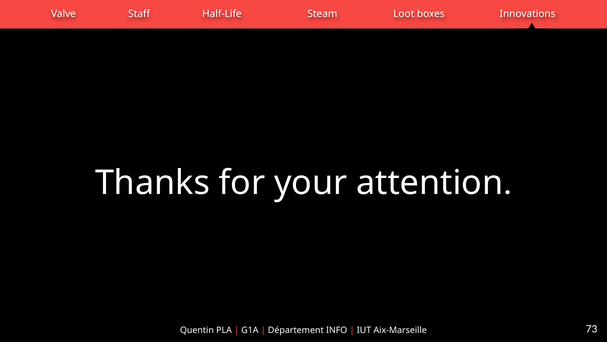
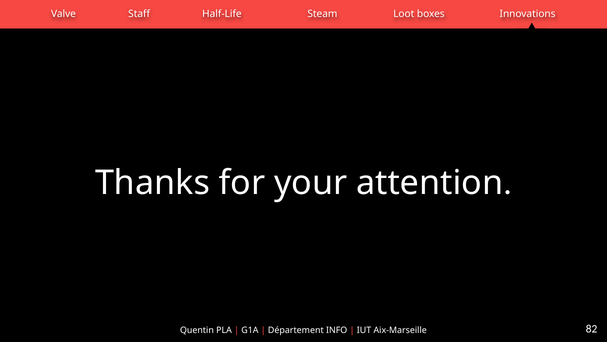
73: 73 -> 82
